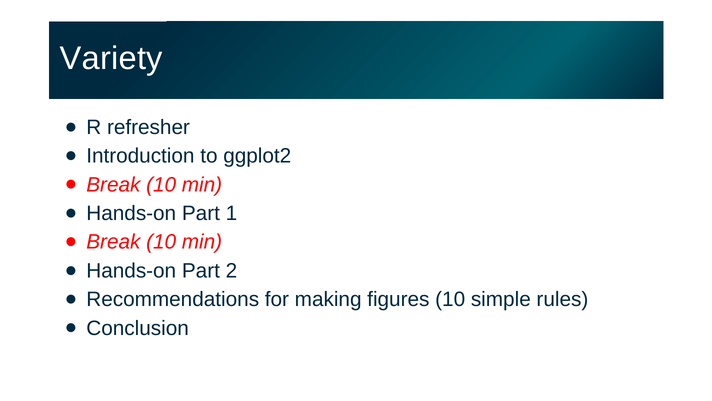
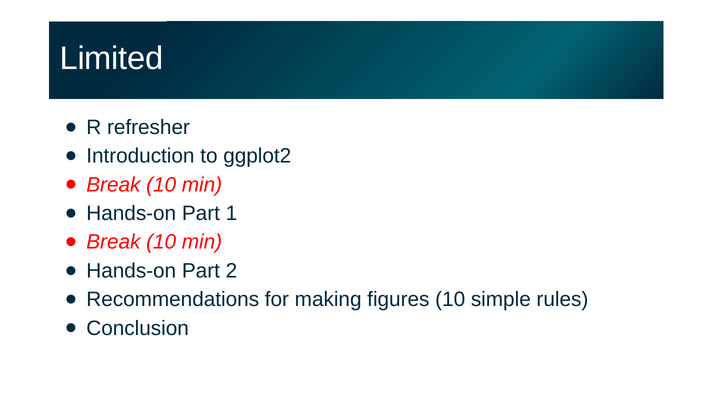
Variety: Variety -> Limited
